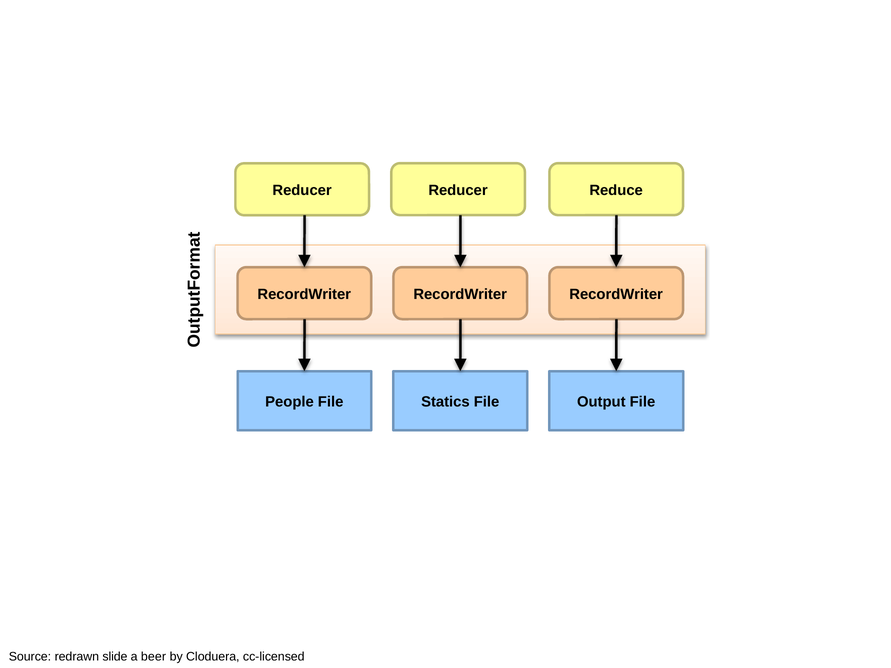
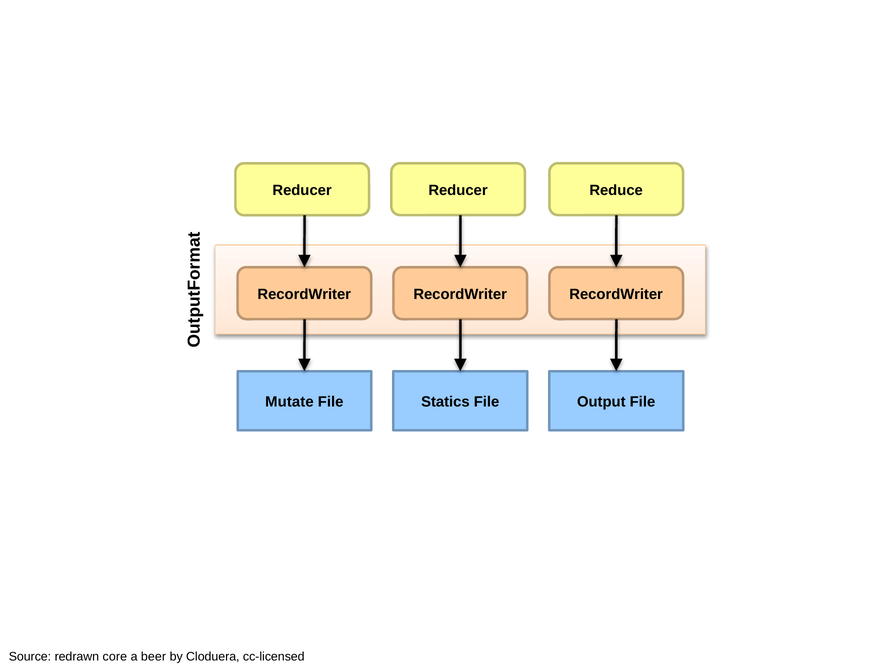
People: People -> Mutate
slide: slide -> core
